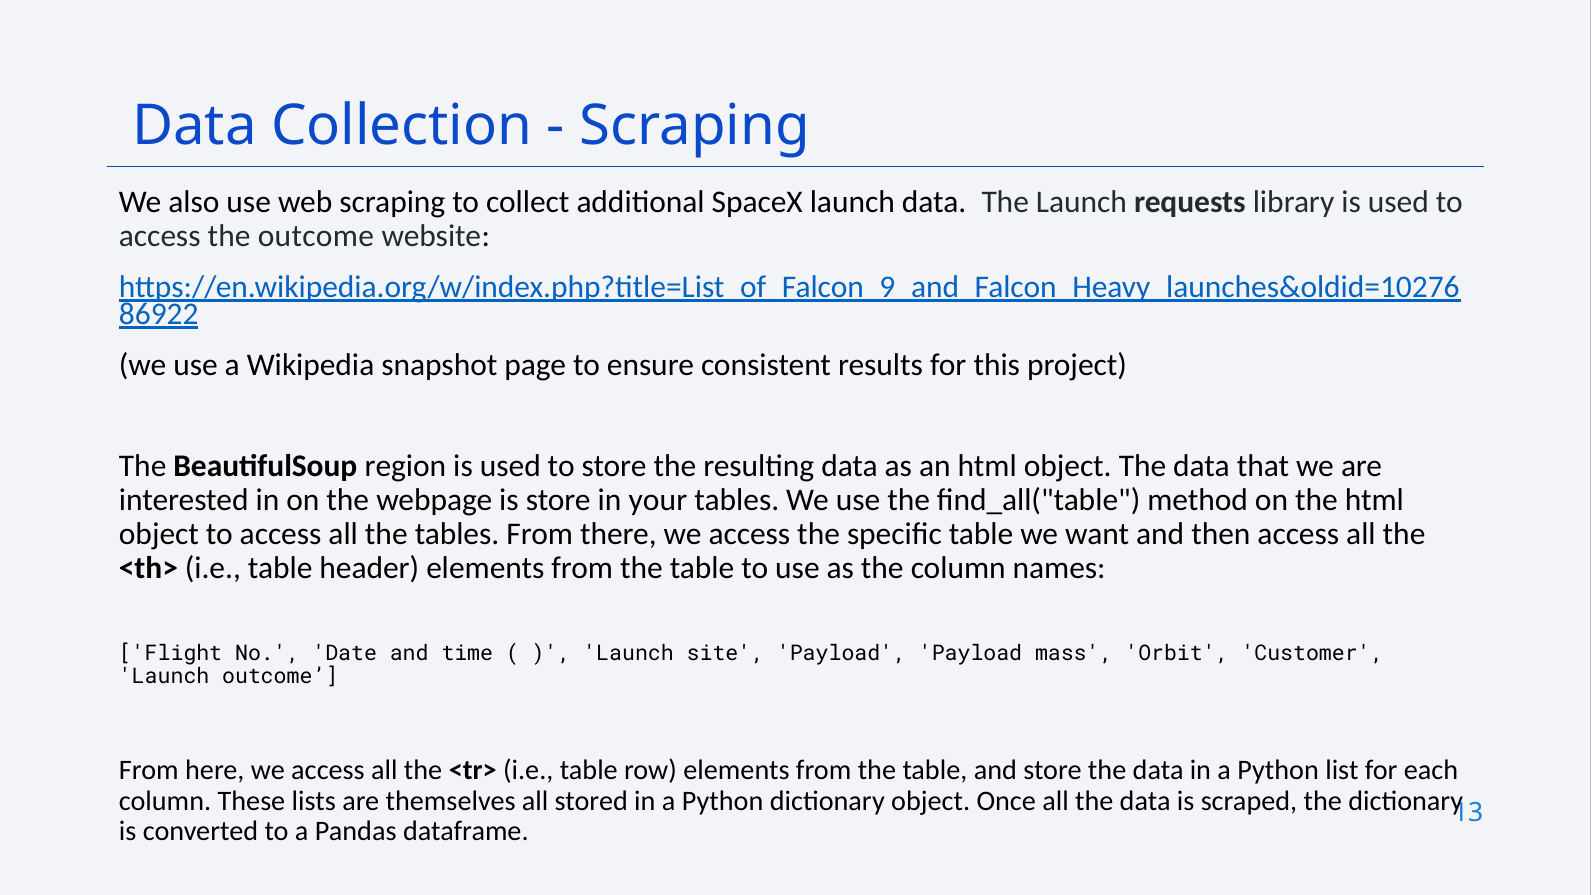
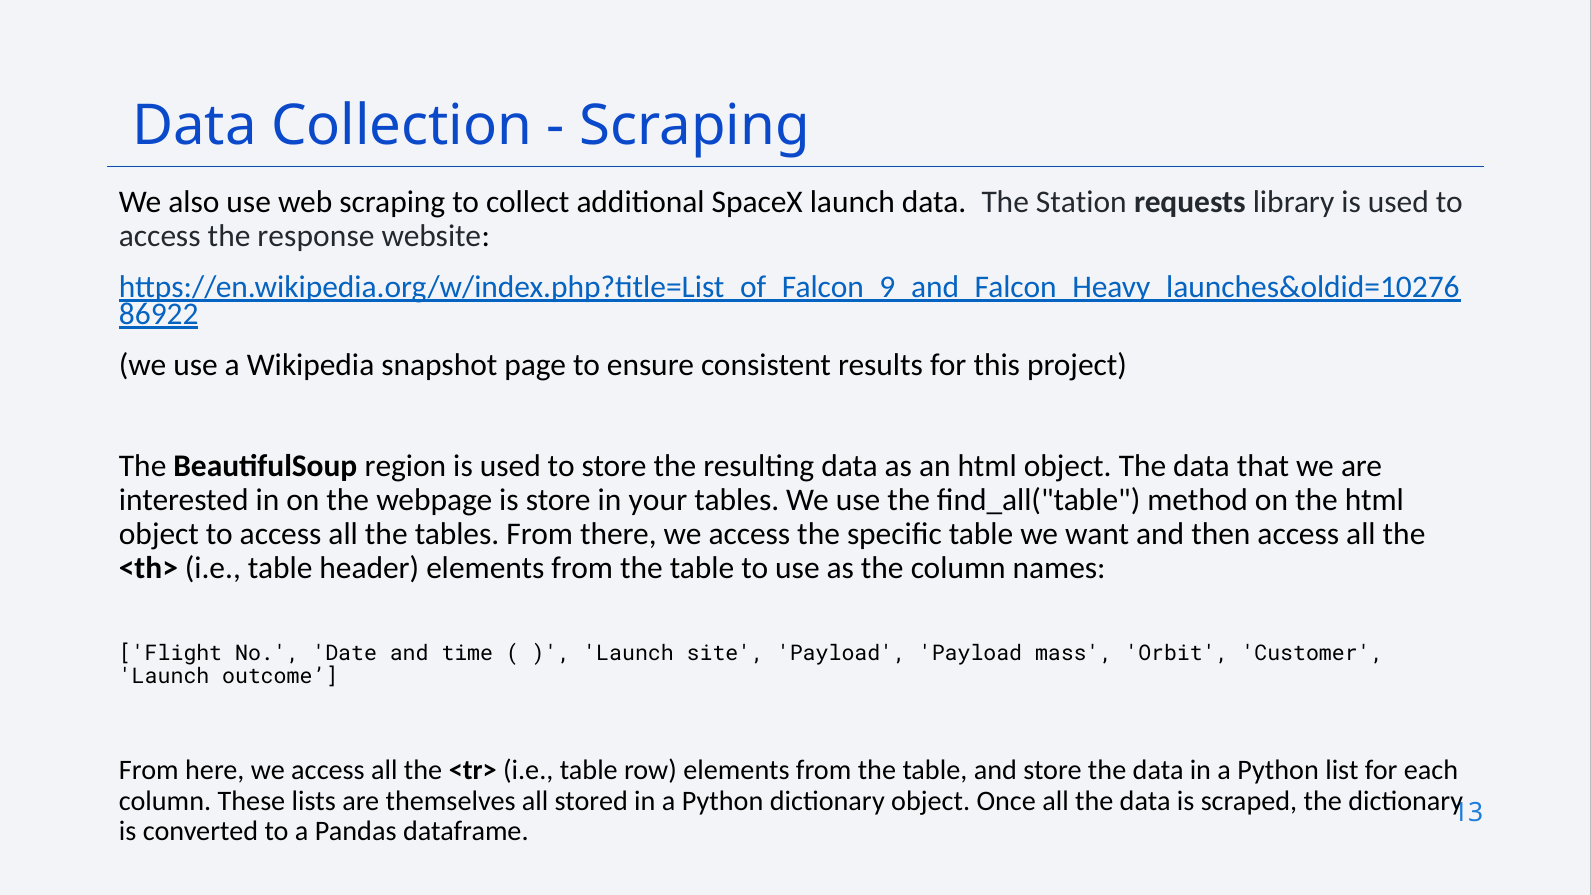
The Launch: Launch -> Station
the outcome: outcome -> response
